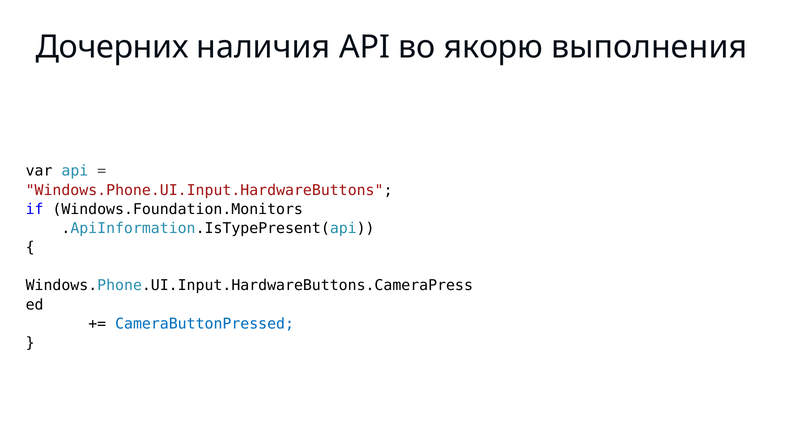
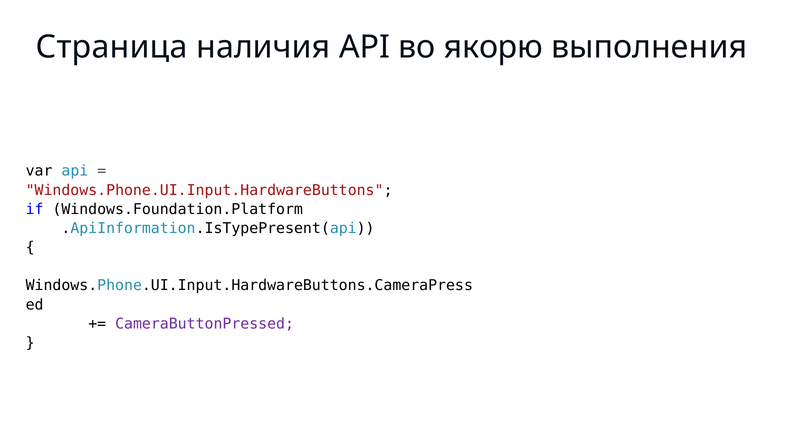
Дочерних: Дочерних -> Страница
Windows.Foundation.Monitors: Windows.Foundation.Monitors -> Windows.Foundation.Platform
CameraButtonPressed colour: blue -> purple
